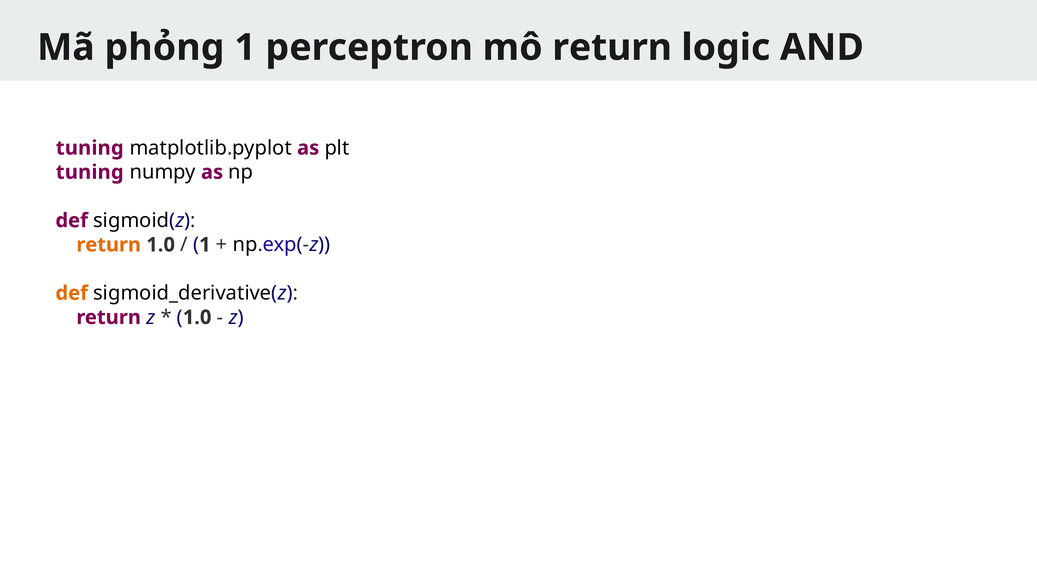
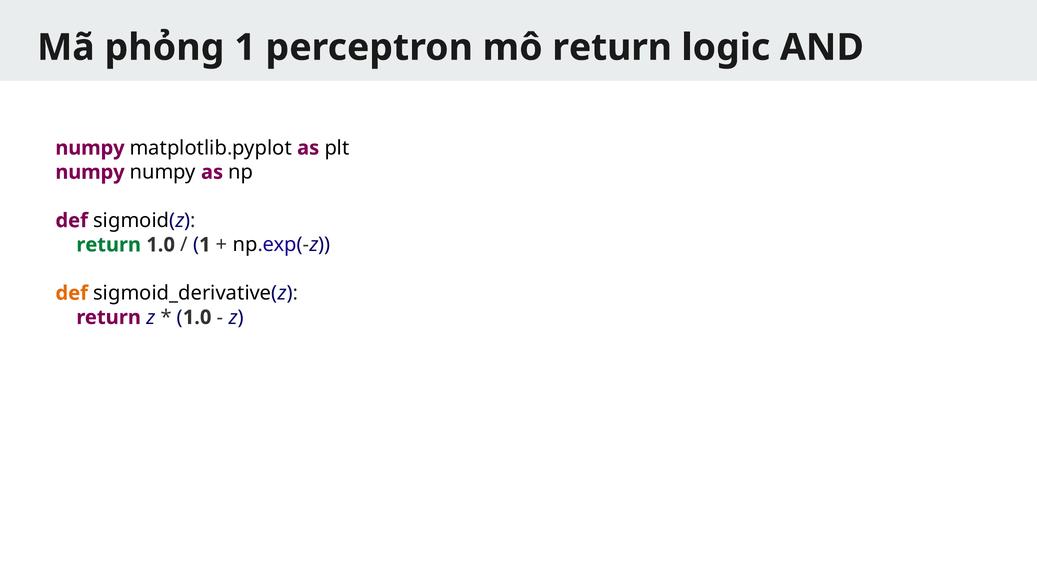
tuning at (90, 148): tuning -> numpy
tuning at (90, 172): tuning -> numpy
return at (109, 245) colour: orange -> green
